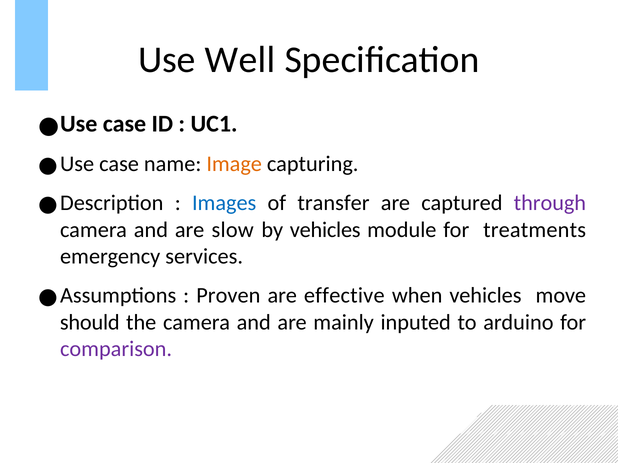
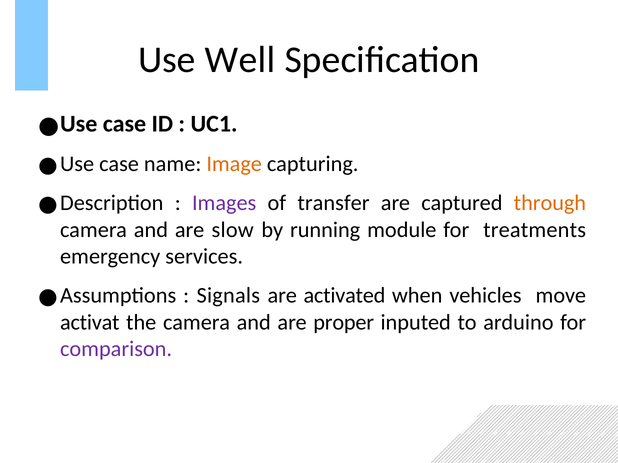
Images colour: blue -> purple
through colour: purple -> orange
by vehicles: vehicles -> running
Proven: Proven -> Signals
effective: effective -> activated
should: should -> activat
mainly: mainly -> proper
